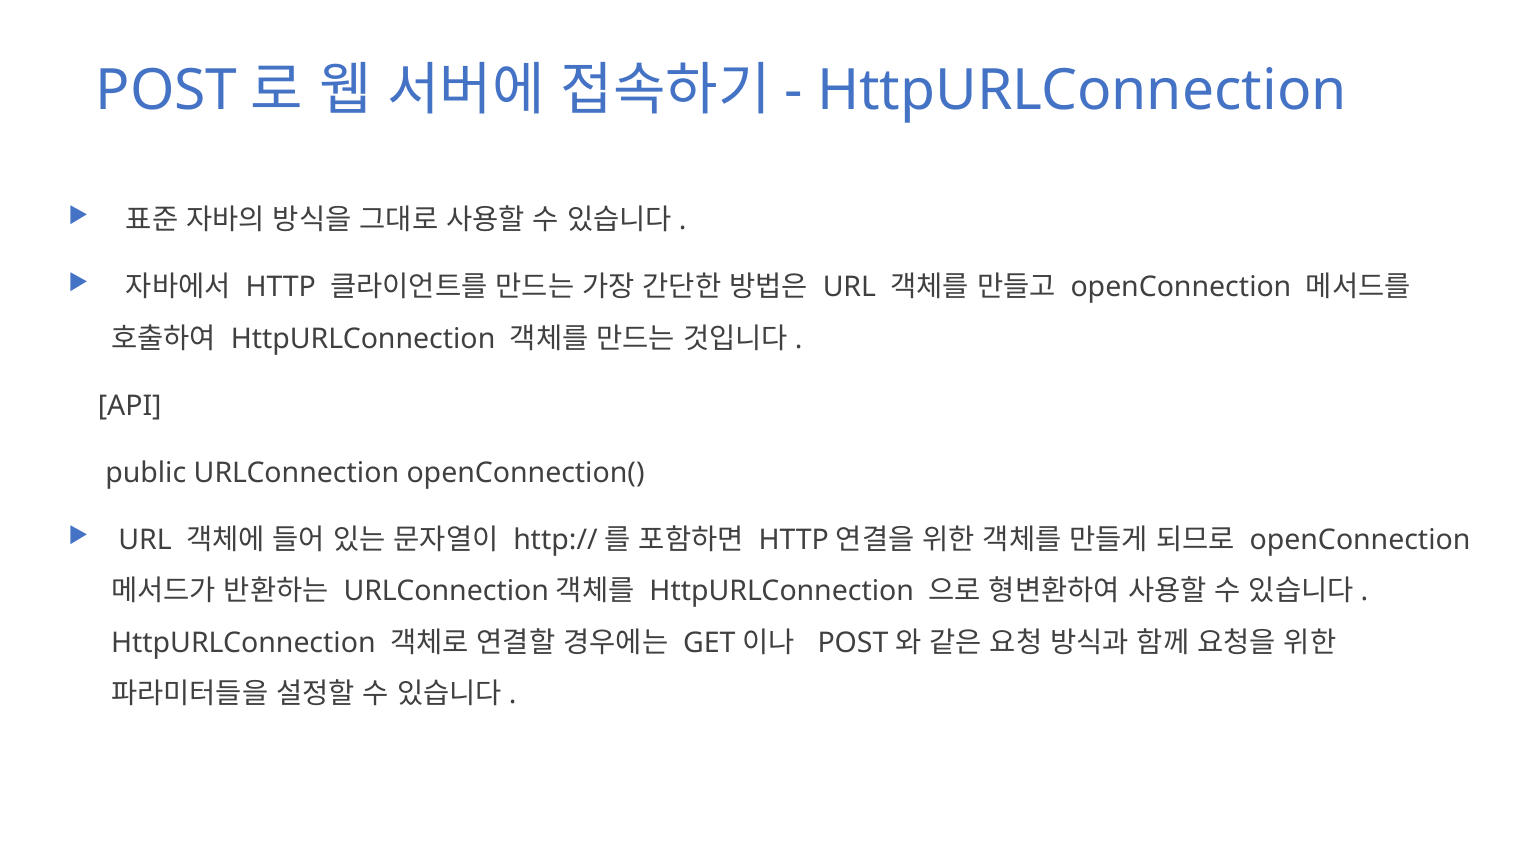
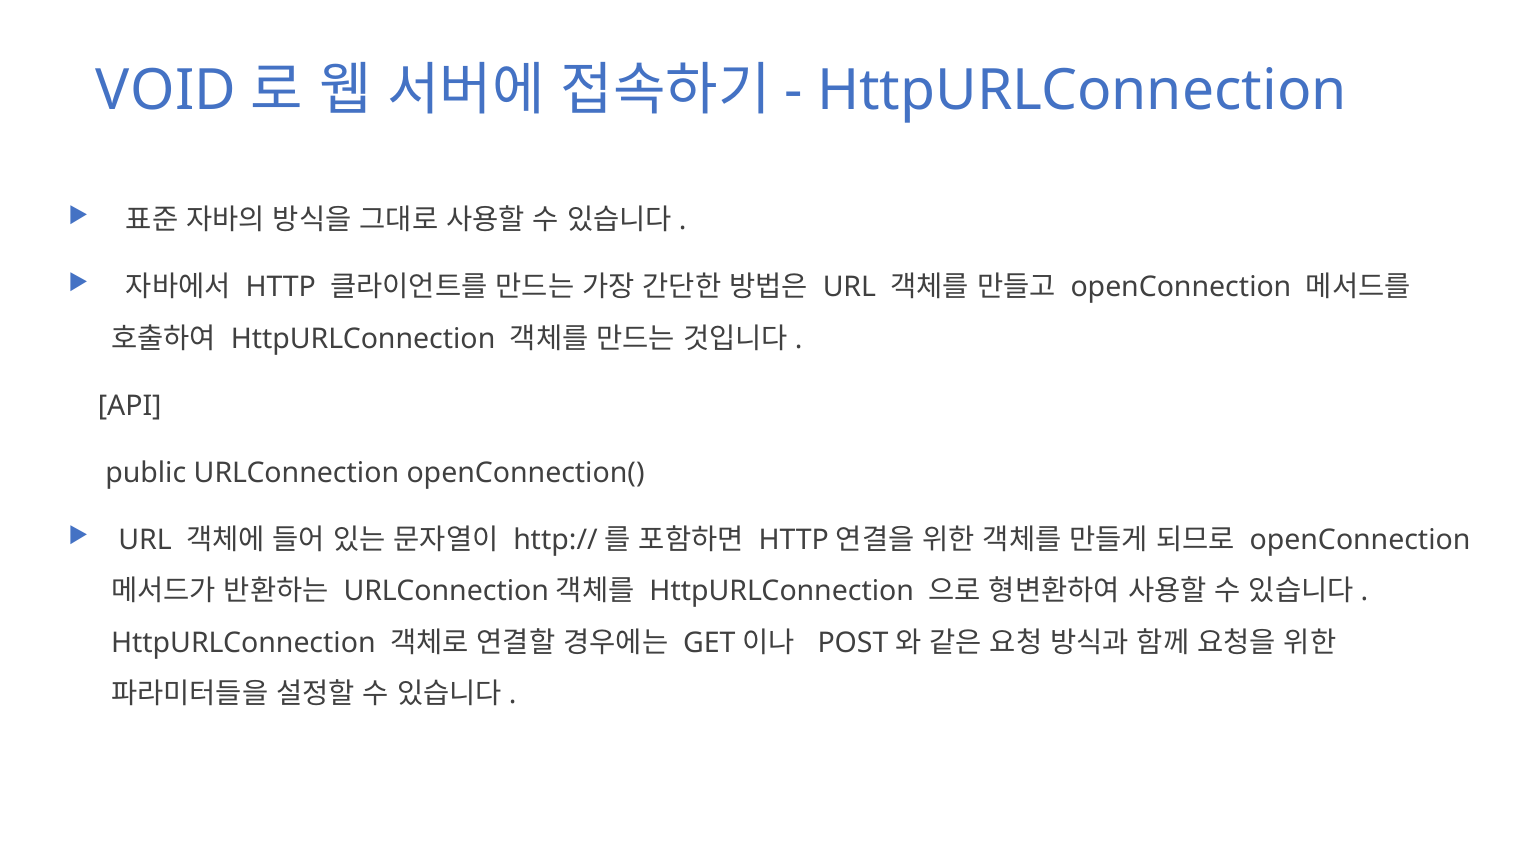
POST: POST -> VOID
